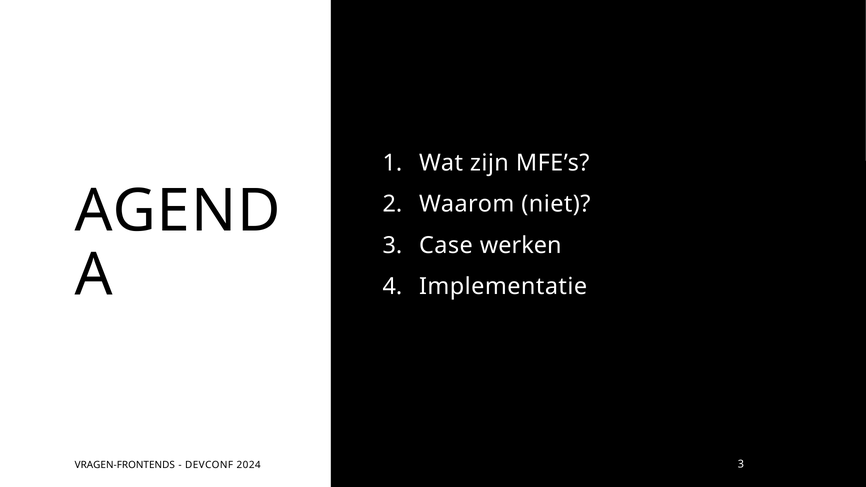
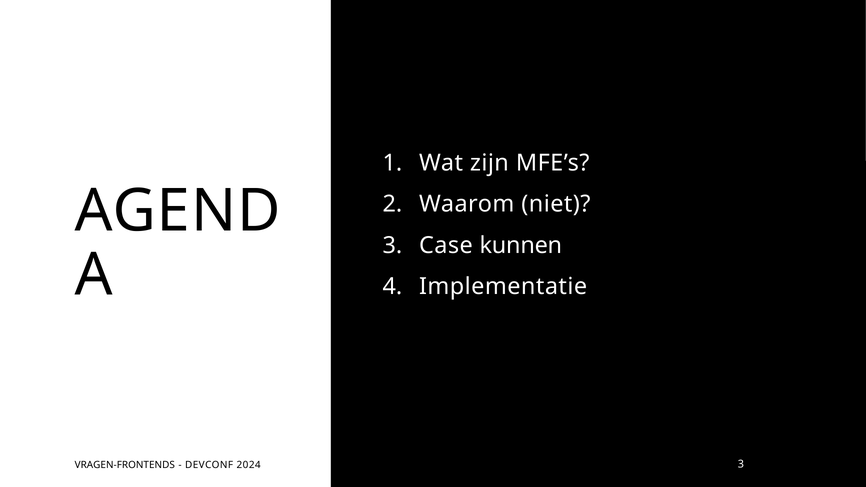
werken: werken -> kunnen
